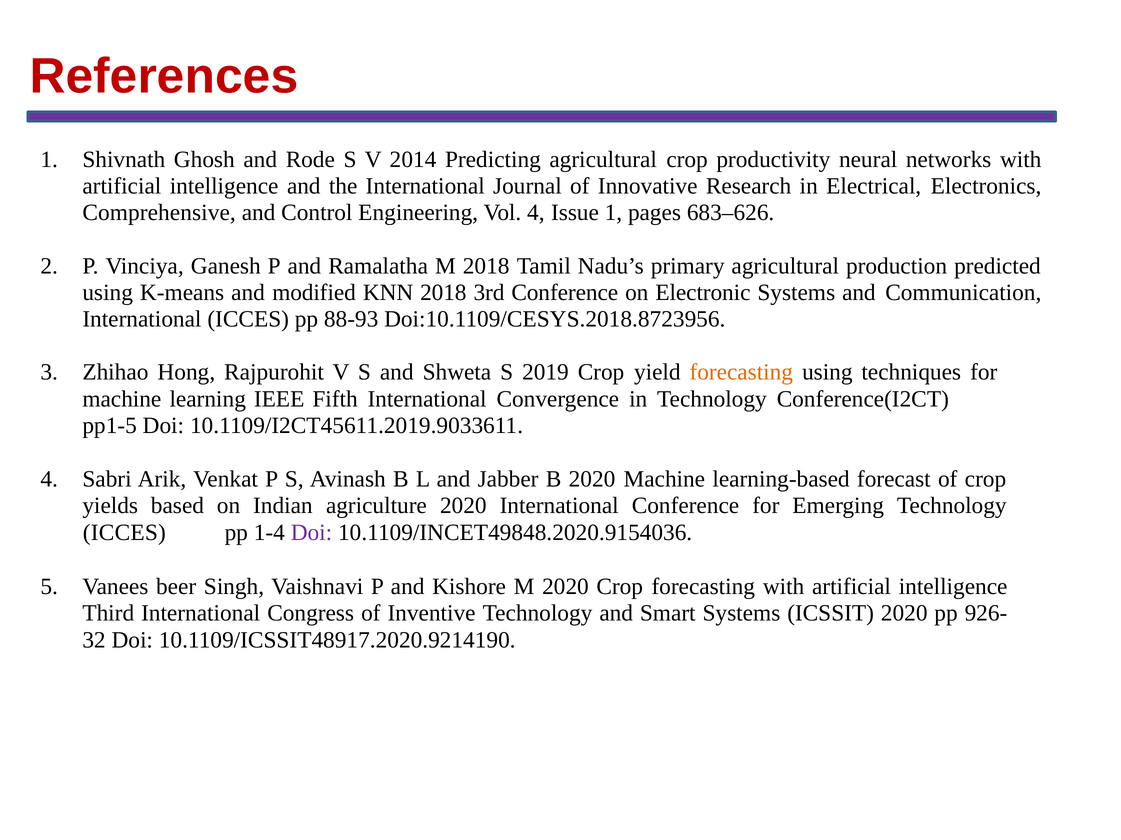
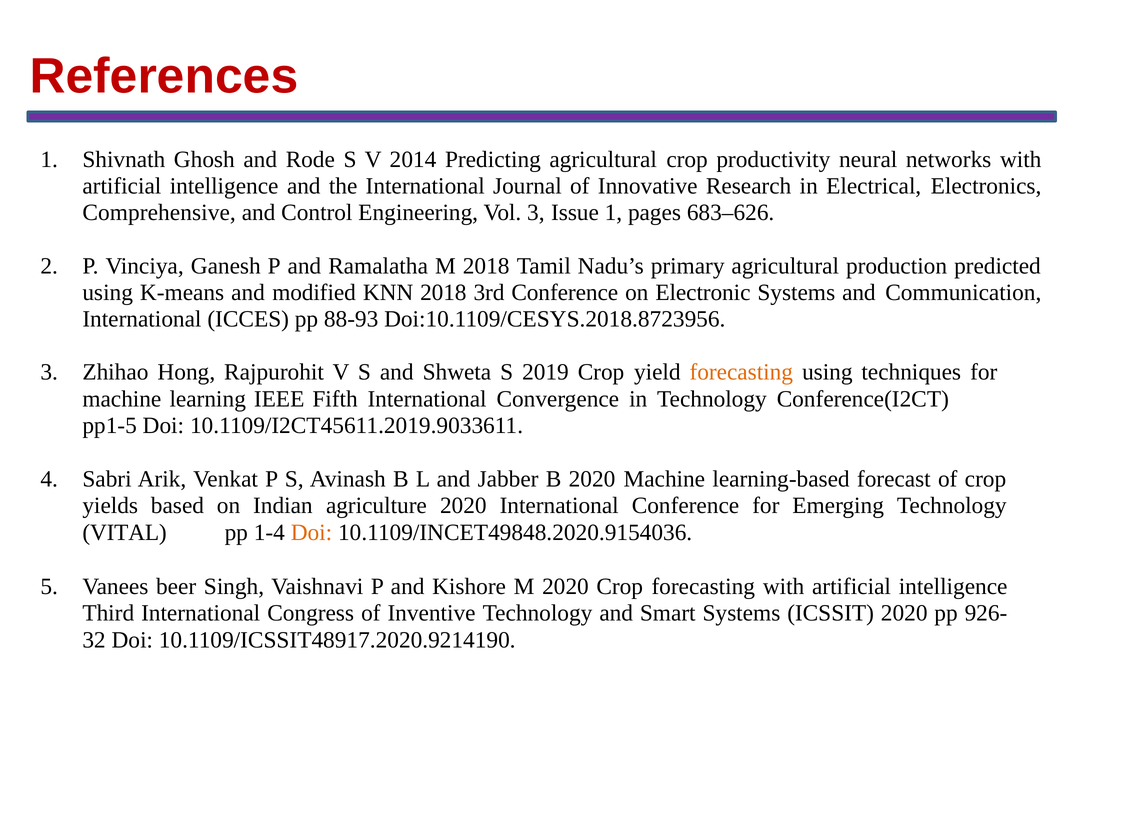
Vol 4: 4 -> 3
ICCES at (124, 533): ICCES -> VITAL
Doi at (311, 533) colour: purple -> orange
